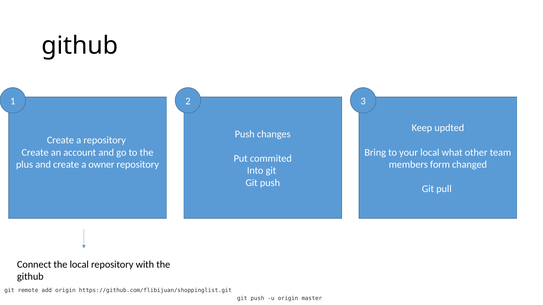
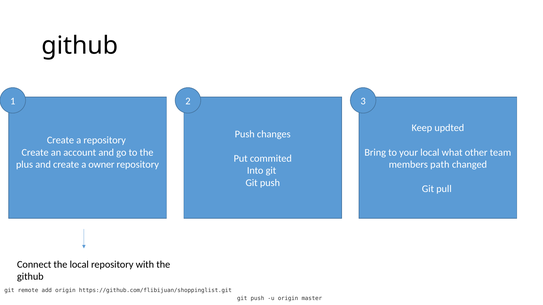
form: form -> path
